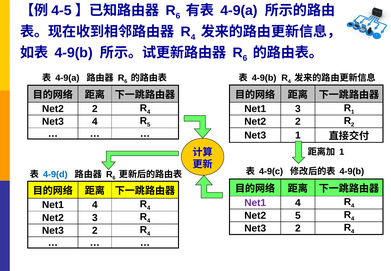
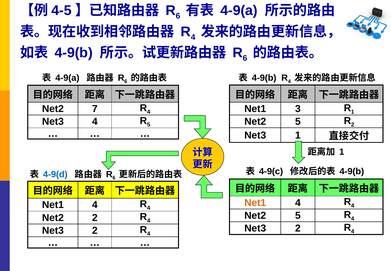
2 at (95, 109): 2 -> 7
2 at (298, 121): 2 -> 5
Net1 at (255, 202) colour: purple -> orange
Net2 3: 3 -> 2
